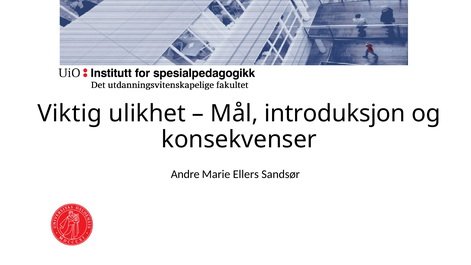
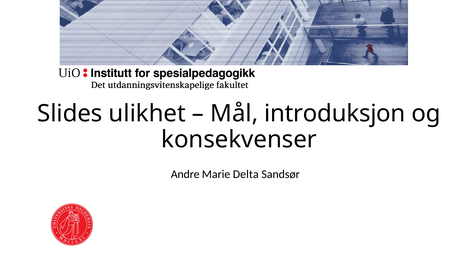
Viktig: Viktig -> Slides
Ellers: Ellers -> Delta
